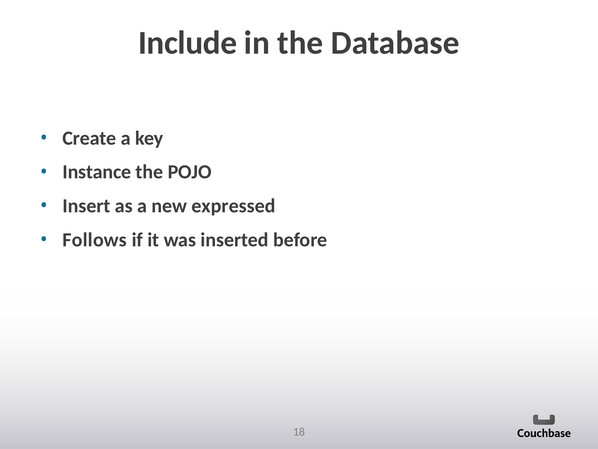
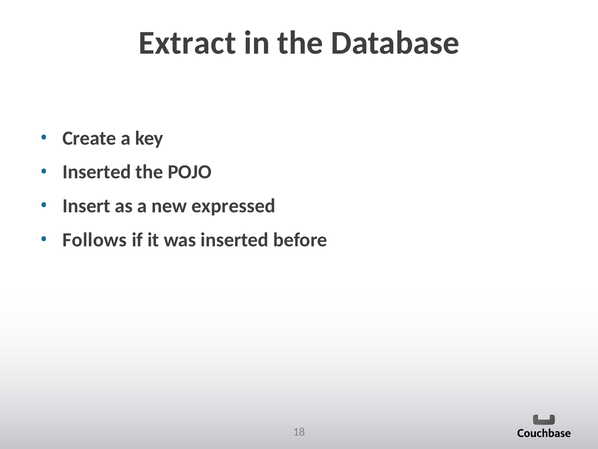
Include: Include -> Extract
Instance at (97, 172): Instance -> Inserted
